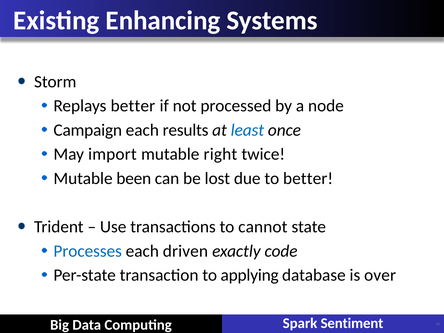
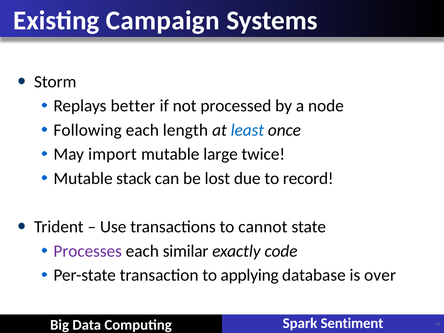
Enhancing: Enhancing -> Campaign
Campaign: Campaign -> Following
results: results -> length
right: right -> large
been: been -> stack
to better: better -> record
Processes colour: blue -> purple
driven: driven -> similar
